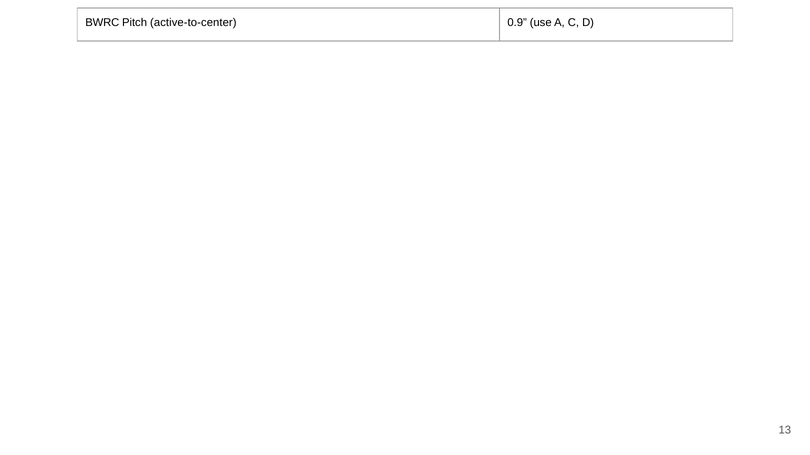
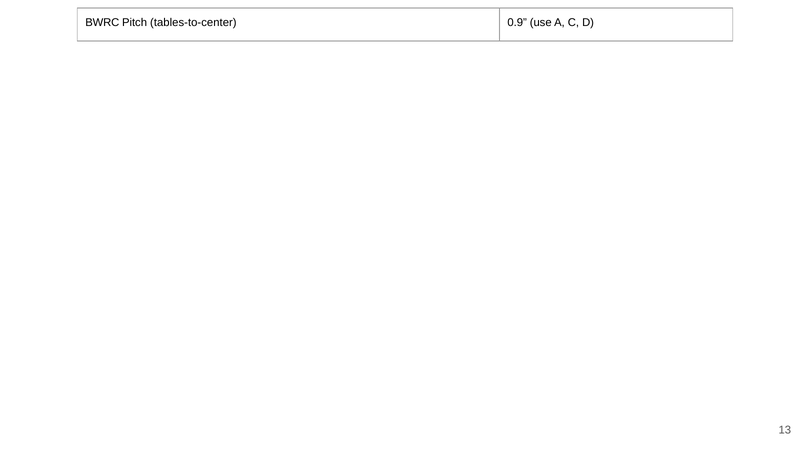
active-to-center: active-to-center -> tables-to-center
